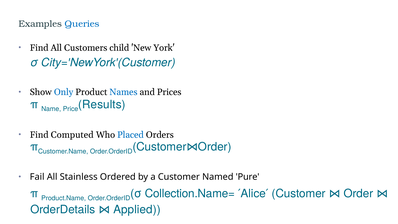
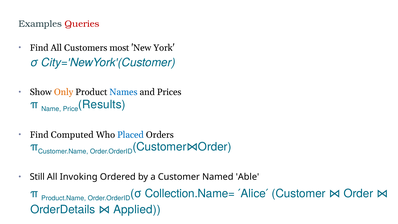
Queries colour: blue -> red
child: child -> most
Only colour: blue -> orange
Fail: Fail -> Still
Stainless: Stainless -> Invoking
Pure: Pure -> Able
